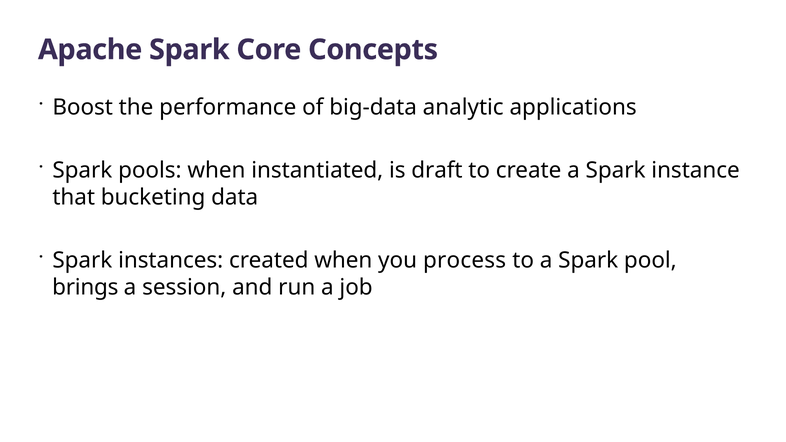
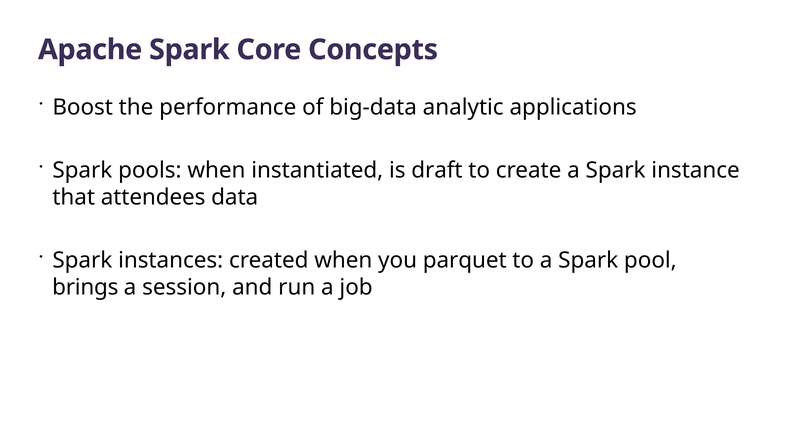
bucketing: bucketing -> attendees
process: process -> parquet
